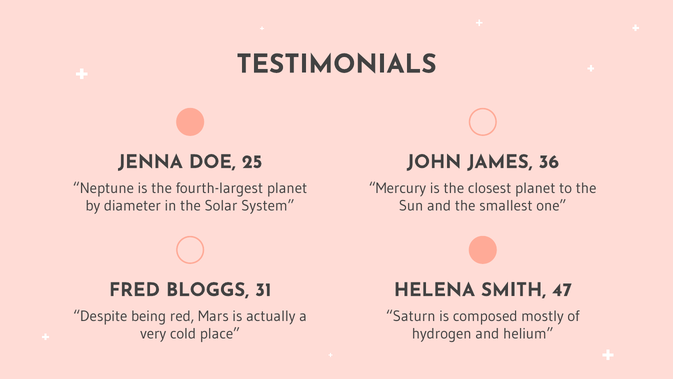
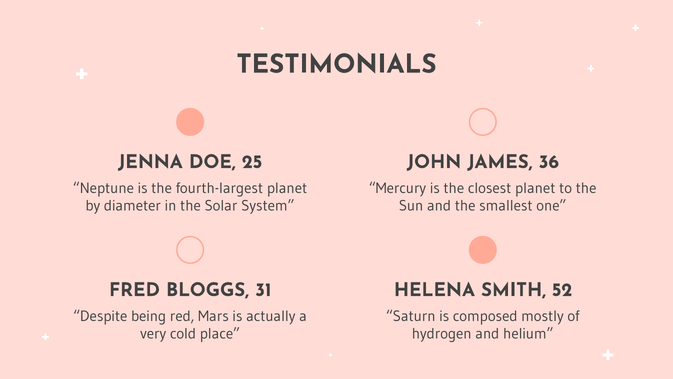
47: 47 -> 52
